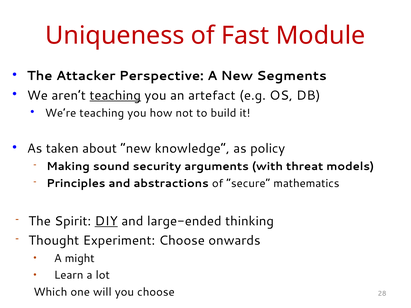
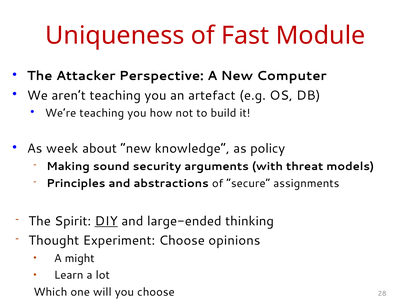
Segments: Segments -> Computer
teaching at (115, 95) underline: present -> none
taken: taken -> week
mathematics: mathematics -> assignments
onwards: onwards -> opinions
